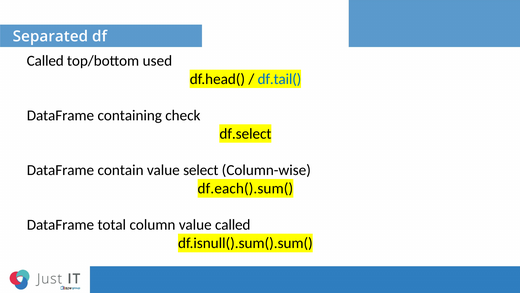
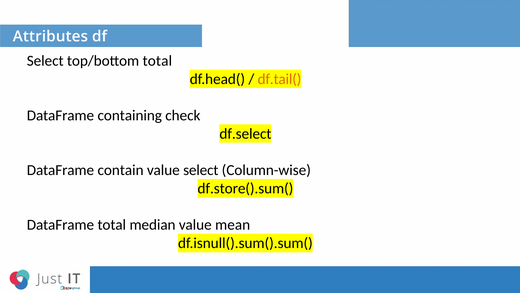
Separated: Separated -> Attributes
Called at (45, 61): Called -> Select
top/bottom used: used -> total
df.tail( colour: blue -> orange
df.each().sum(: df.each().sum( -> df.store().sum(
column: column -> median
value called: called -> mean
